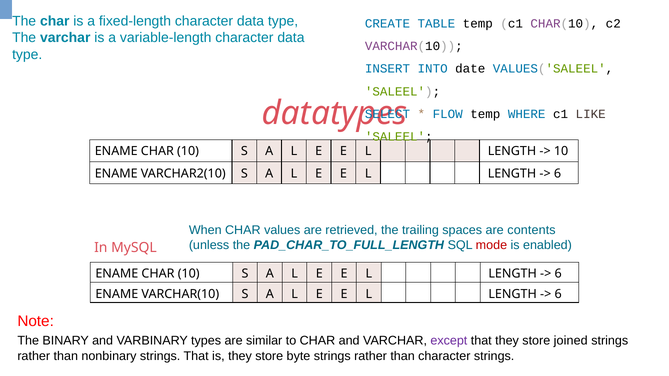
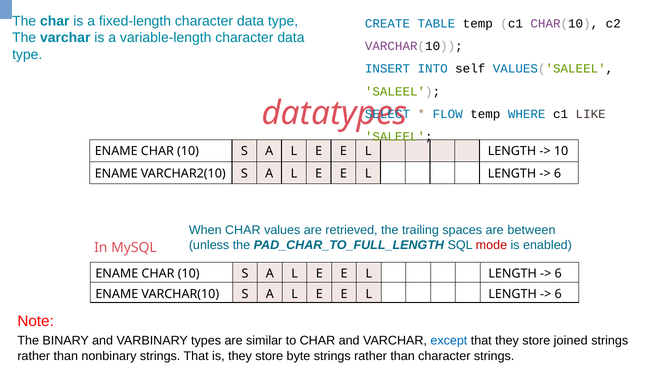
date: date -> self
contents: contents -> between
except colour: purple -> blue
